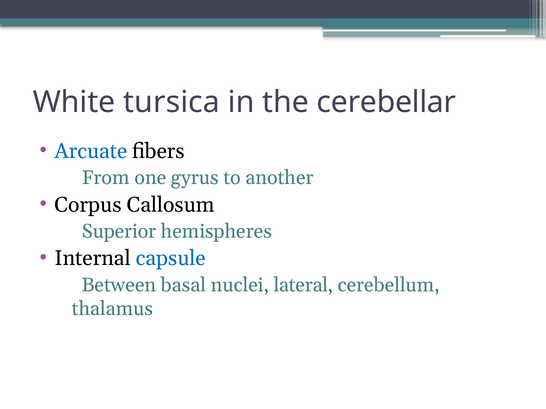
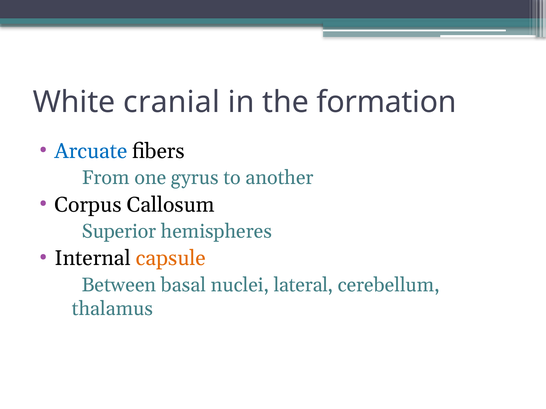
tursica: tursica -> cranial
cerebellar: cerebellar -> formation
capsule colour: blue -> orange
